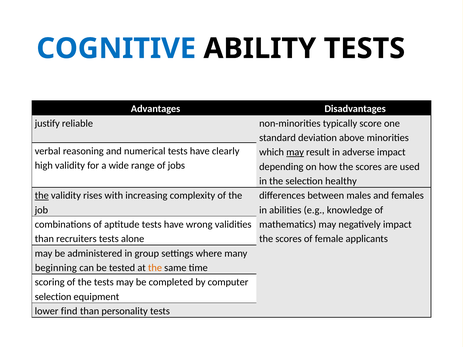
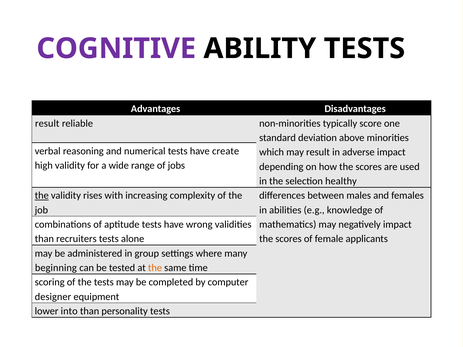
COGNITIVE colour: blue -> purple
justify at (47, 123): justify -> result
clearly: clearly -> create
may at (295, 152) underline: present -> none
selection at (53, 297): selection -> designer
find: find -> into
